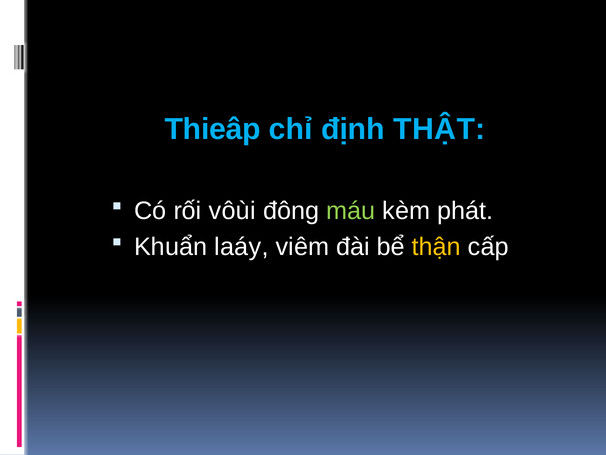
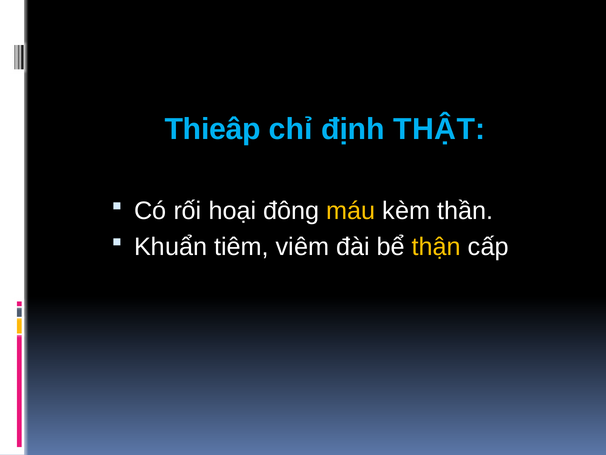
vôùi: vôùi -> hoại
máu colour: light green -> yellow
phát: phát -> thần
laáy: laáy -> tiêm
